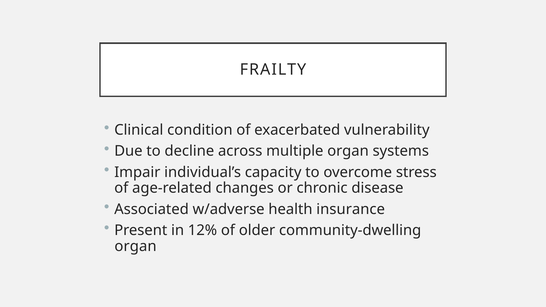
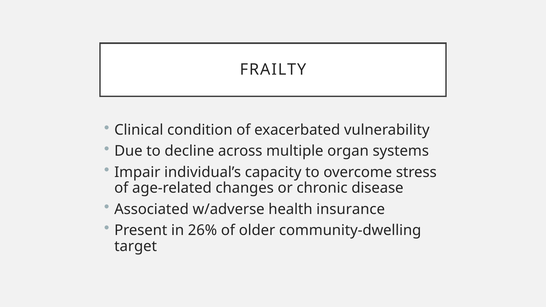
12%: 12% -> 26%
organ at (136, 246): organ -> target
